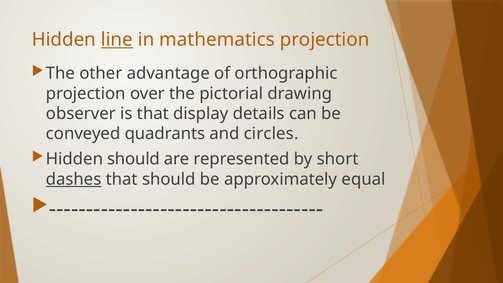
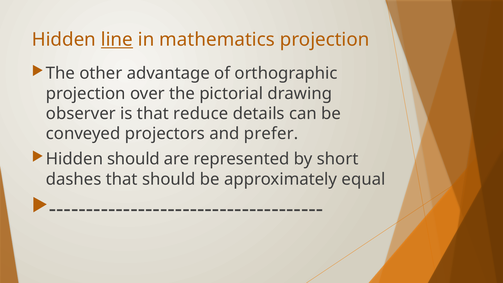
display: display -> reduce
quadrants: quadrants -> projectors
circles: circles -> prefer
dashes underline: present -> none
